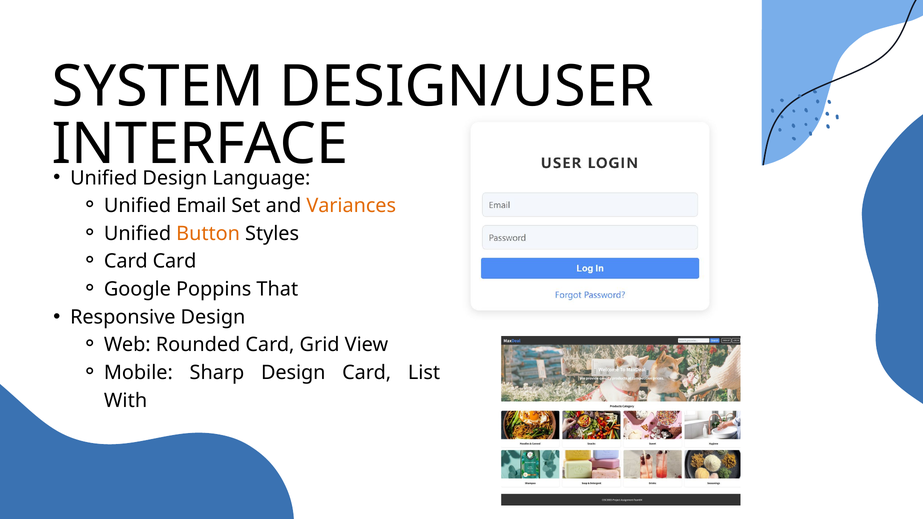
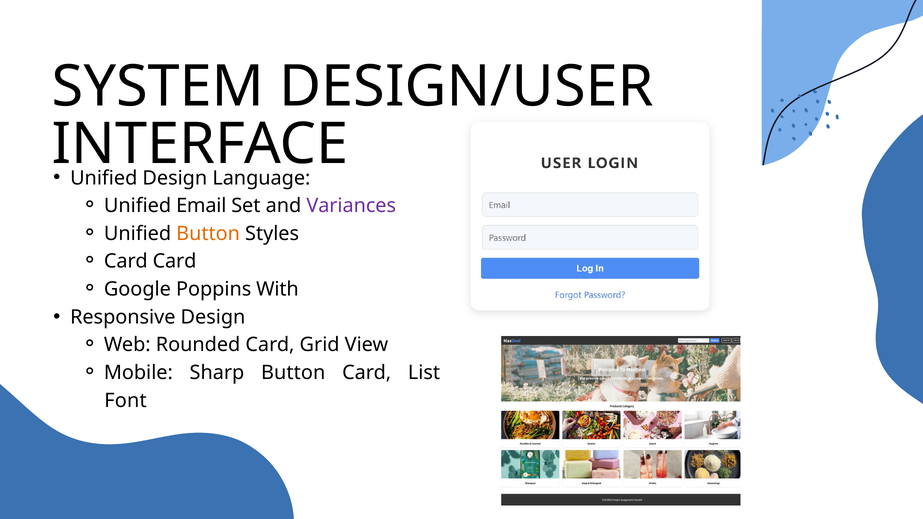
Variances colour: orange -> purple
That: That -> With
Sharp Design: Design -> Button
With: With -> Font
